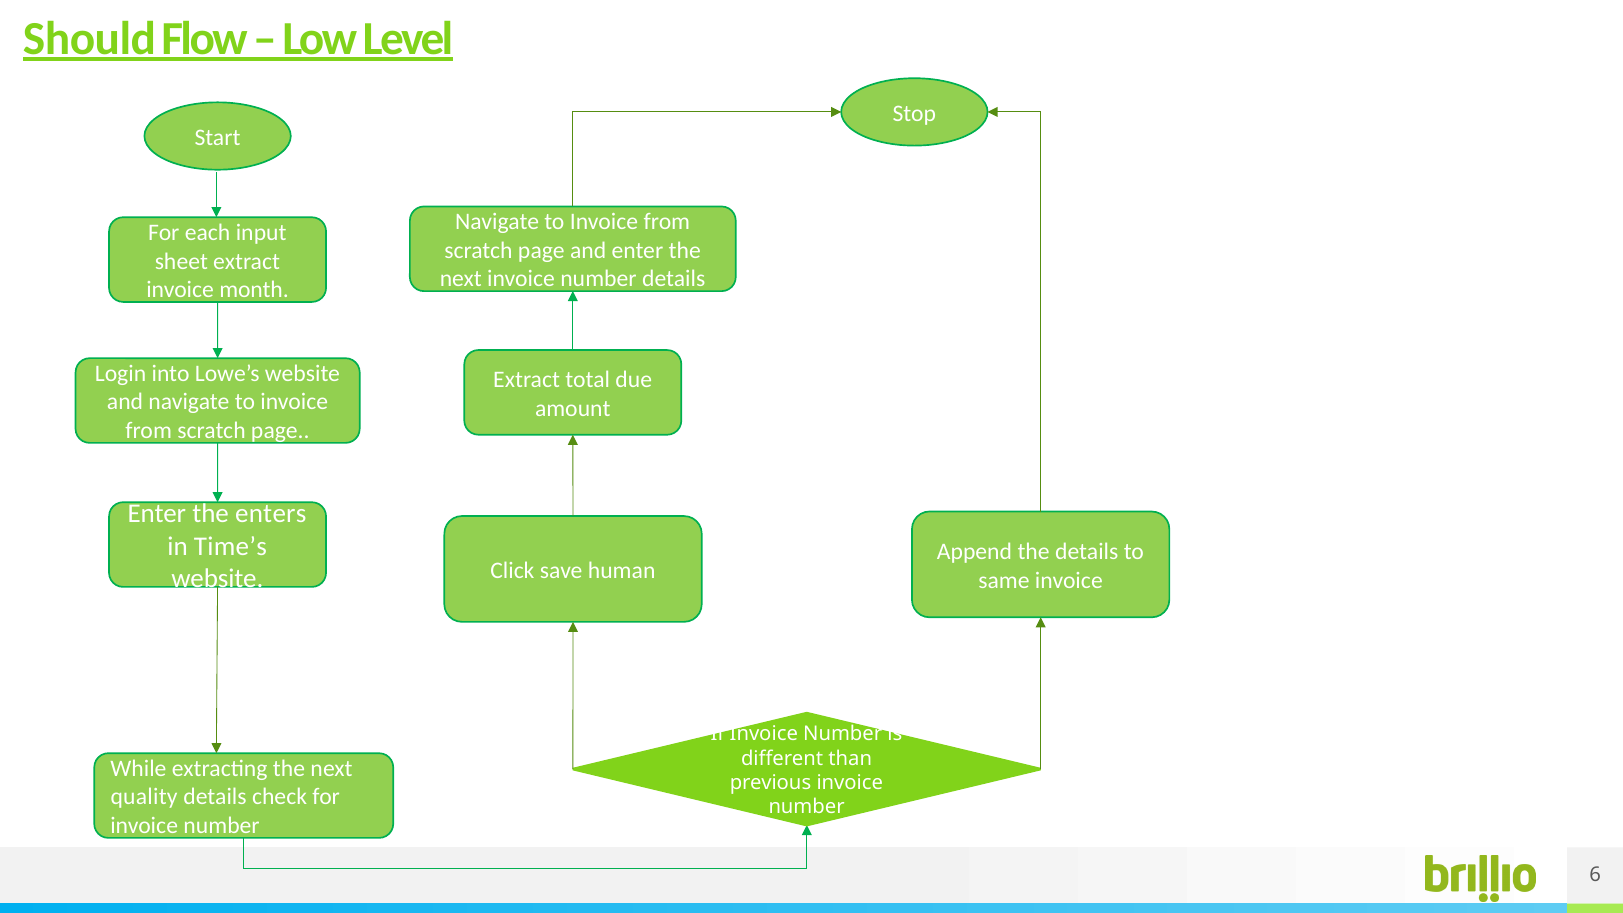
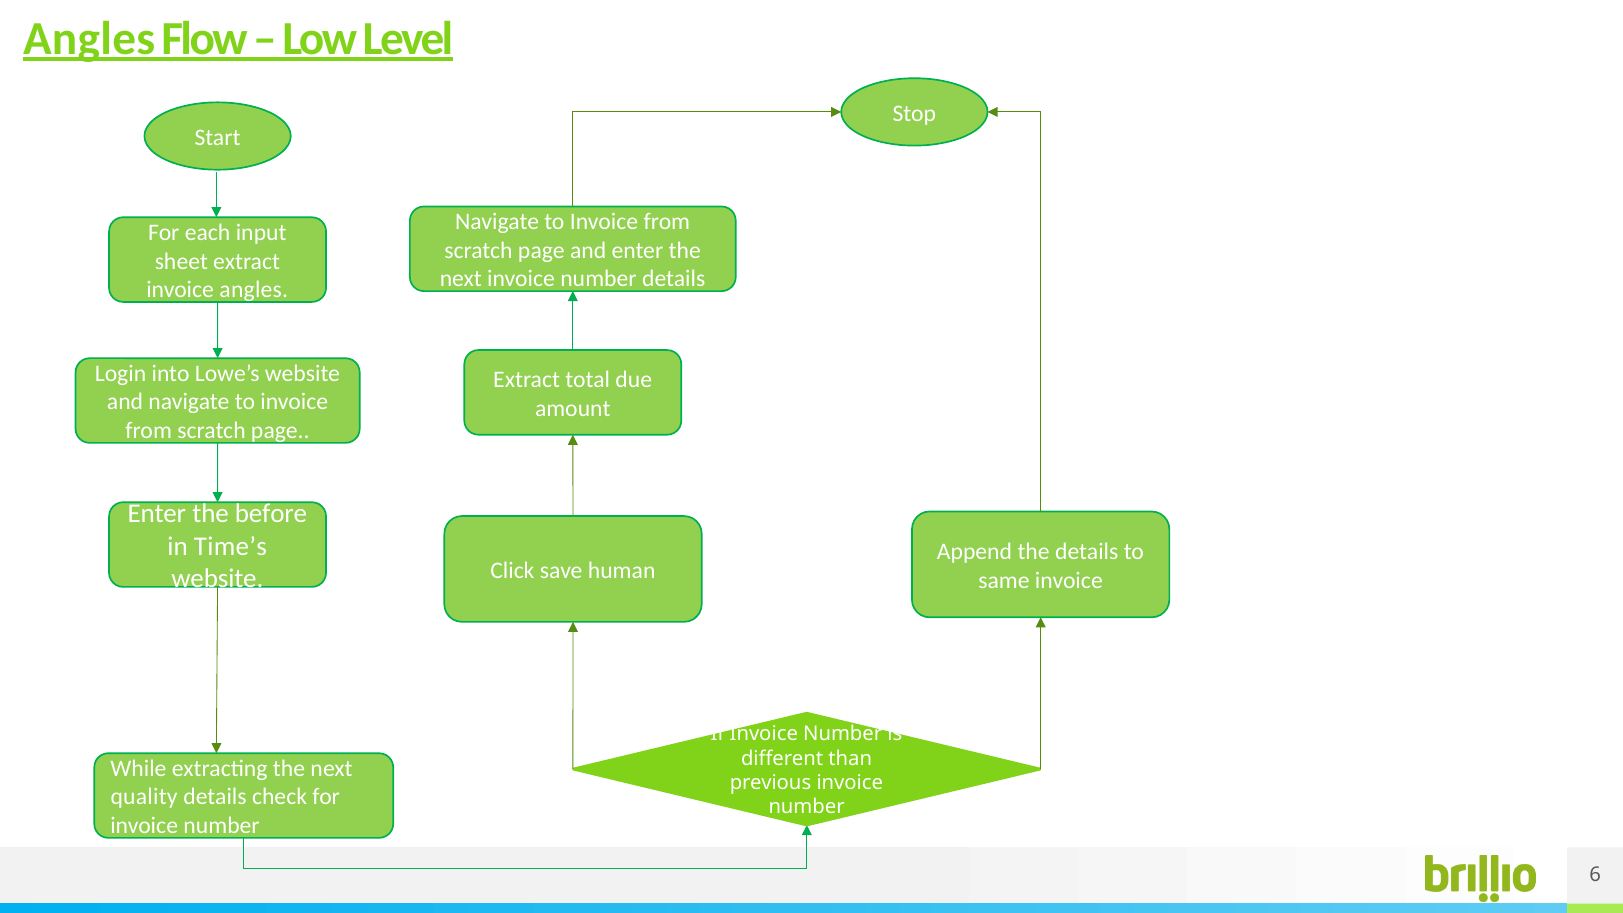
Should at (90, 38): Should -> Angles
invoice month: month -> angles
enters: enters -> before
